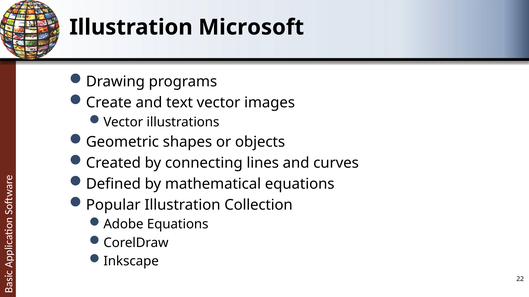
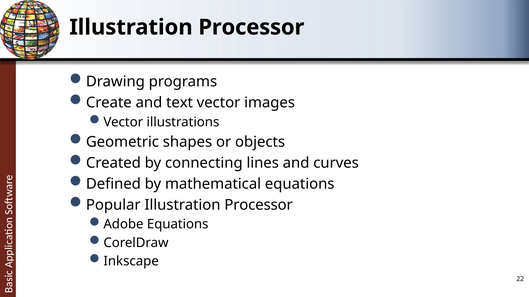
Microsoft at (251, 27): Microsoft -> Processor
Popular Illustration Collection: Collection -> Processor
